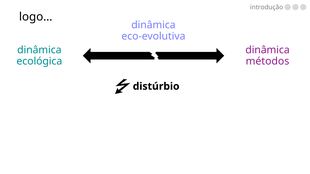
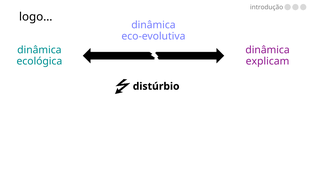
métodos: métodos -> explicam
